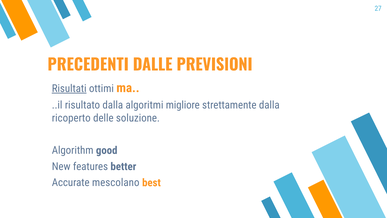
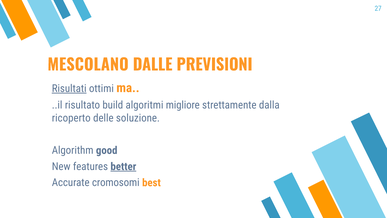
PRECEDENTI: PRECEDENTI -> MESCOLANO
risultato dalla: dalla -> build
better underline: none -> present
mescolano: mescolano -> cromosomi
